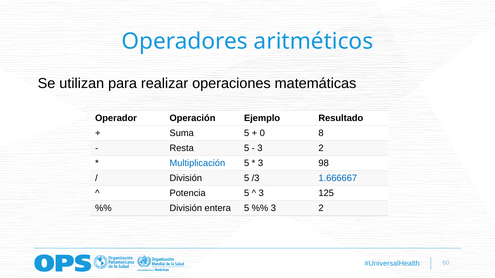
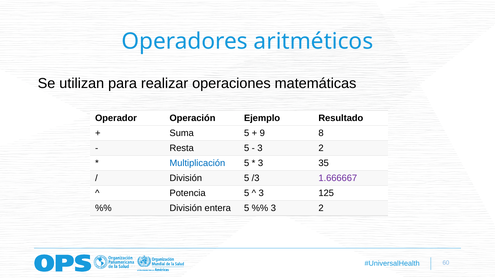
0: 0 -> 9
98: 98 -> 35
1.666667 colour: blue -> purple
